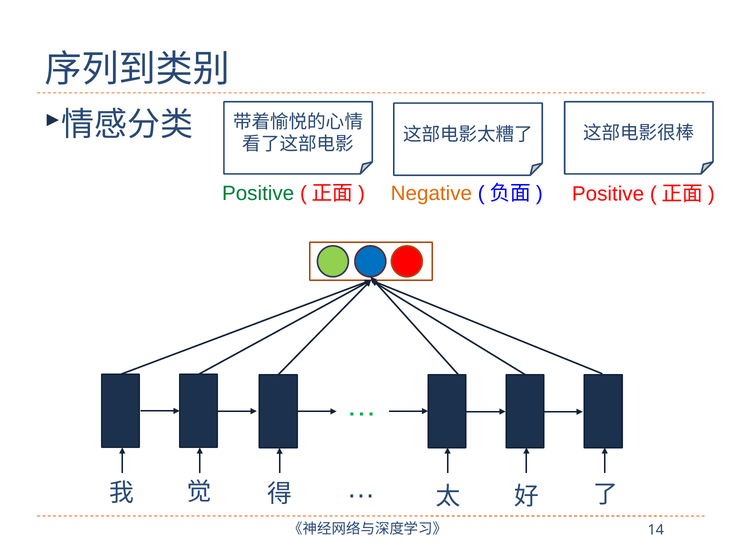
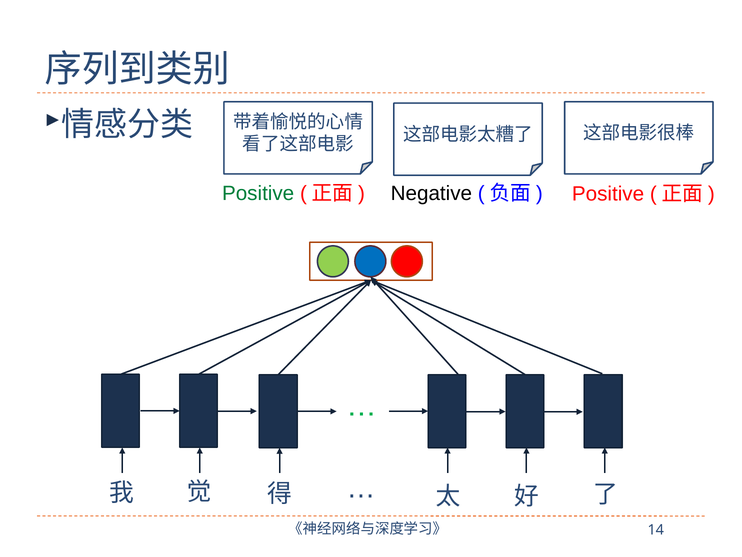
Negative colour: orange -> black
